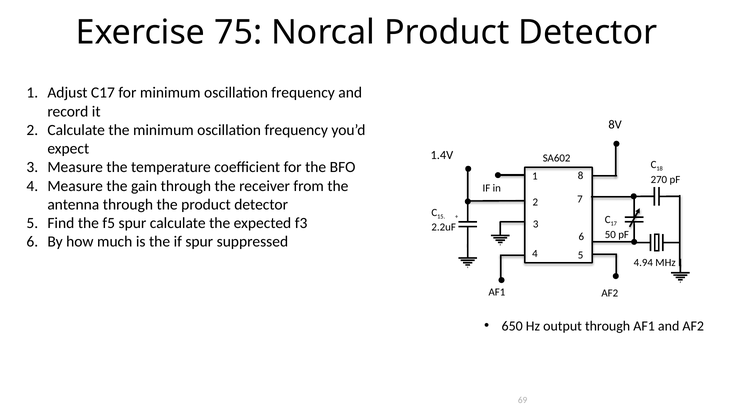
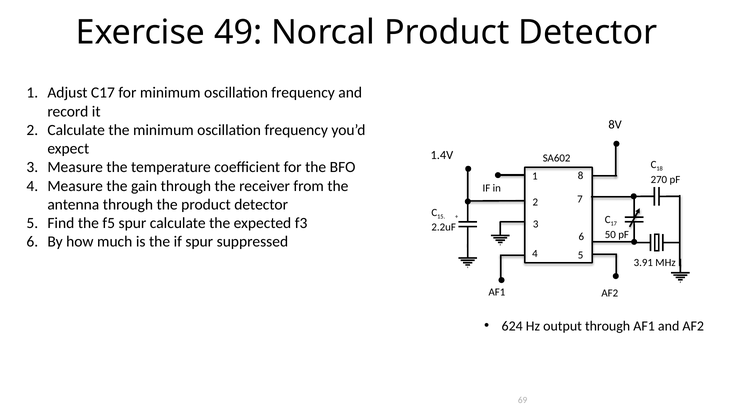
75: 75 -> 49
4.94: 4.94 -> 3.91
650: 650 -> 624
